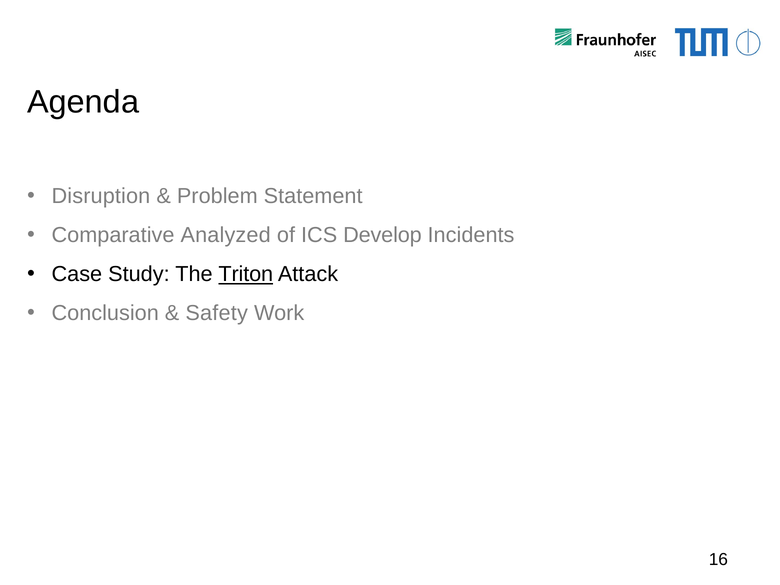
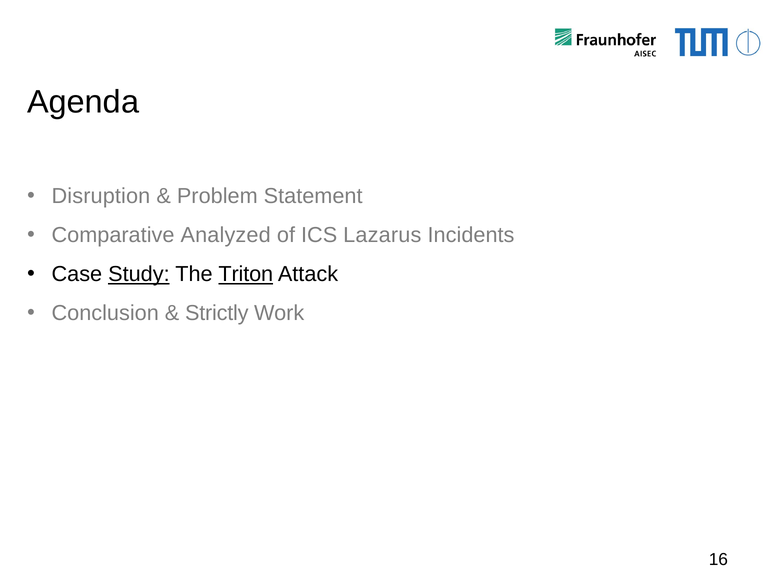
Develop: Develop -> Lazarus
Study underline: none -> present
Safety: Safety -> Strictly
